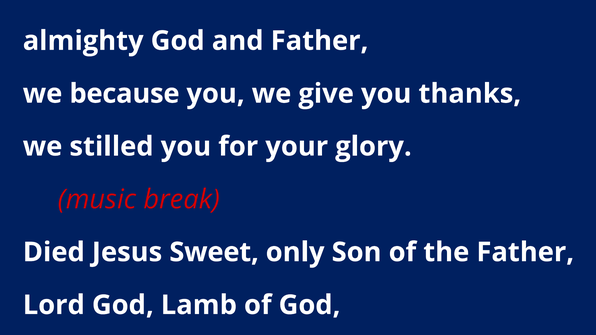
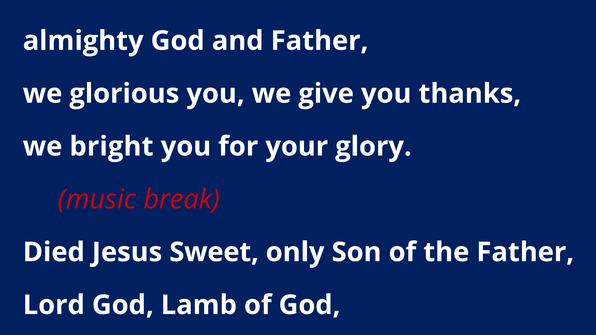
because: because -> glorious
stilled: stilled -> bright
